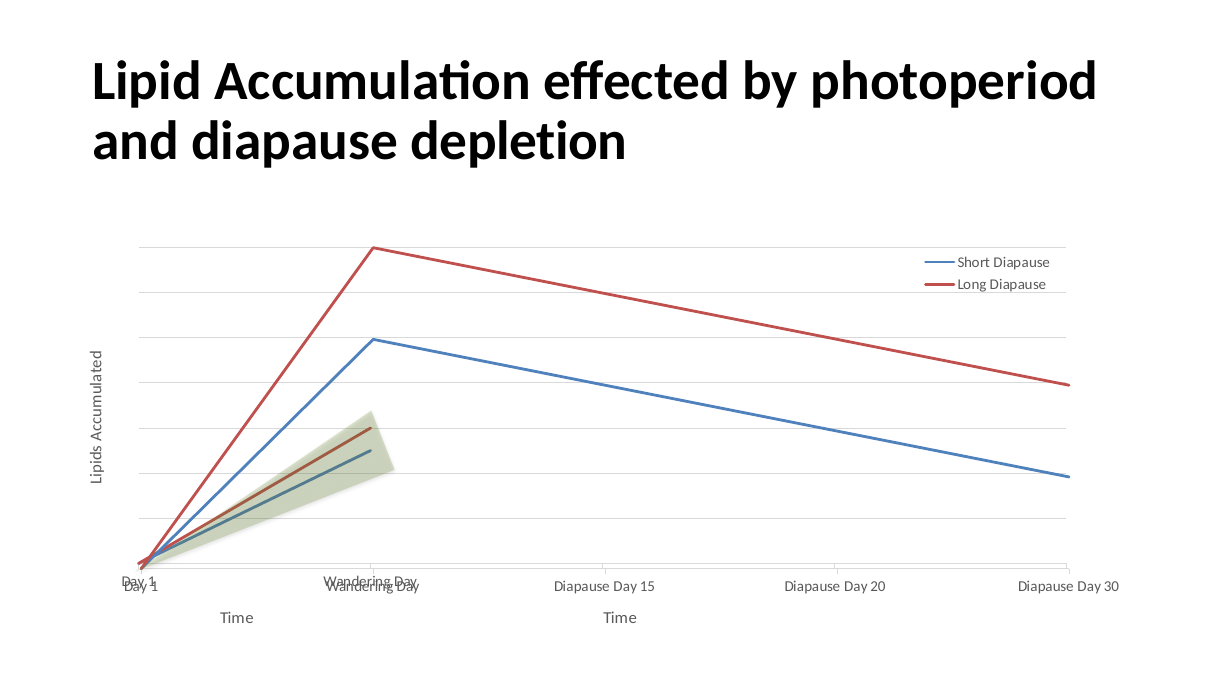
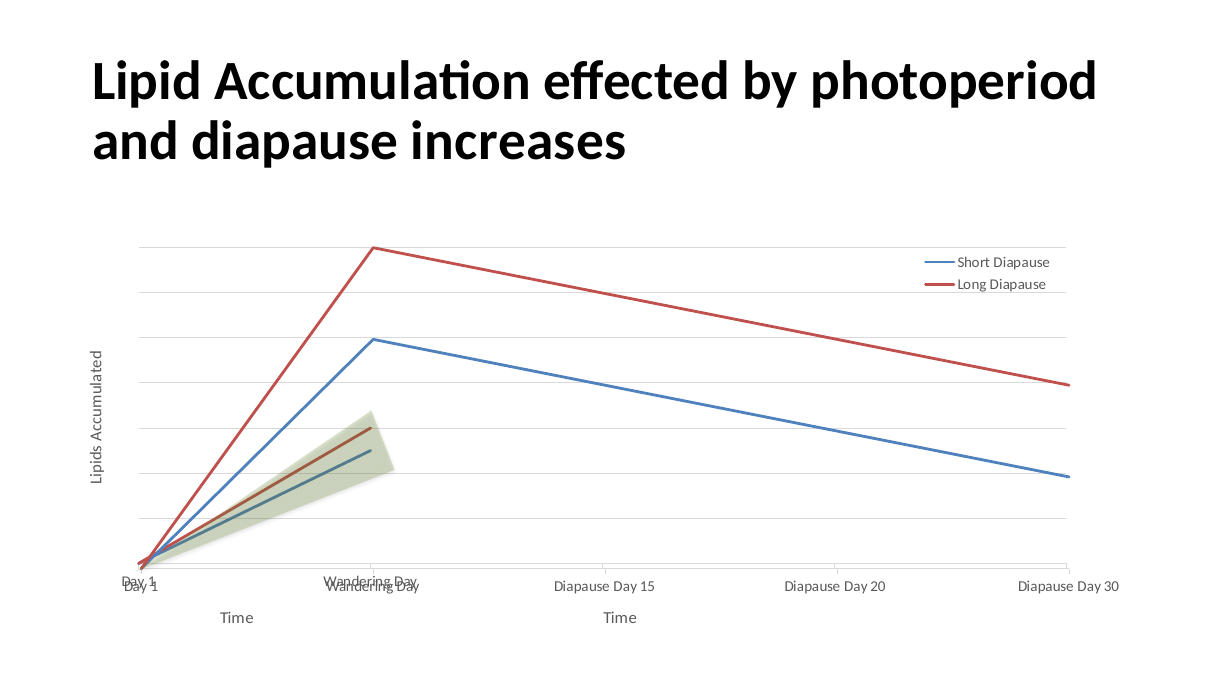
depletion: depletion -> increases
